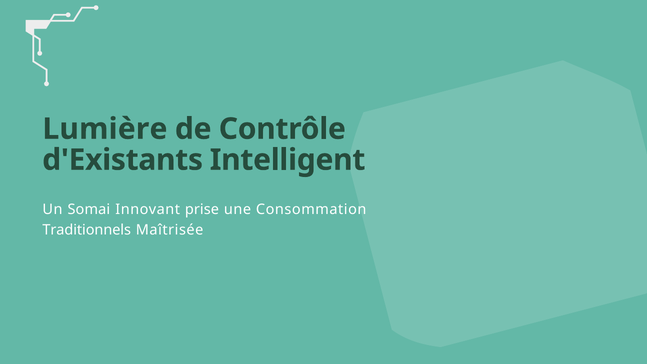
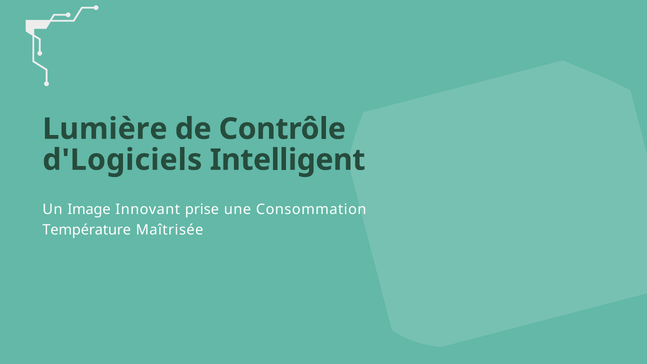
d'Existants: d'Existants -> d'Logiciels
Somai: Somai -> Image
Traditionnels: Traditionnels -> Température
